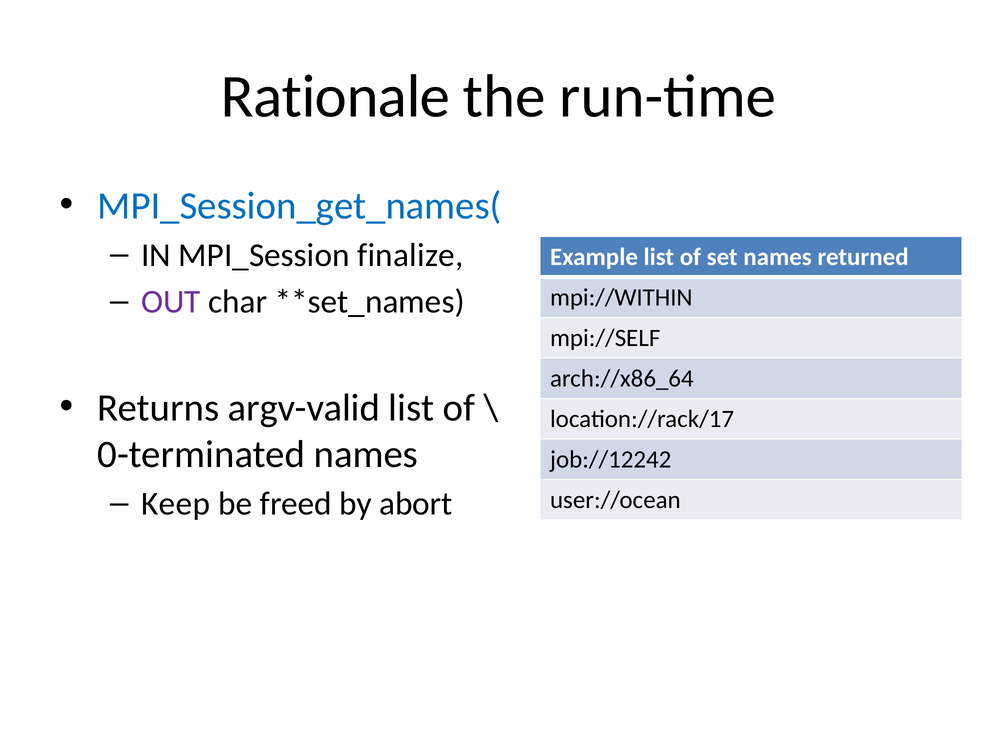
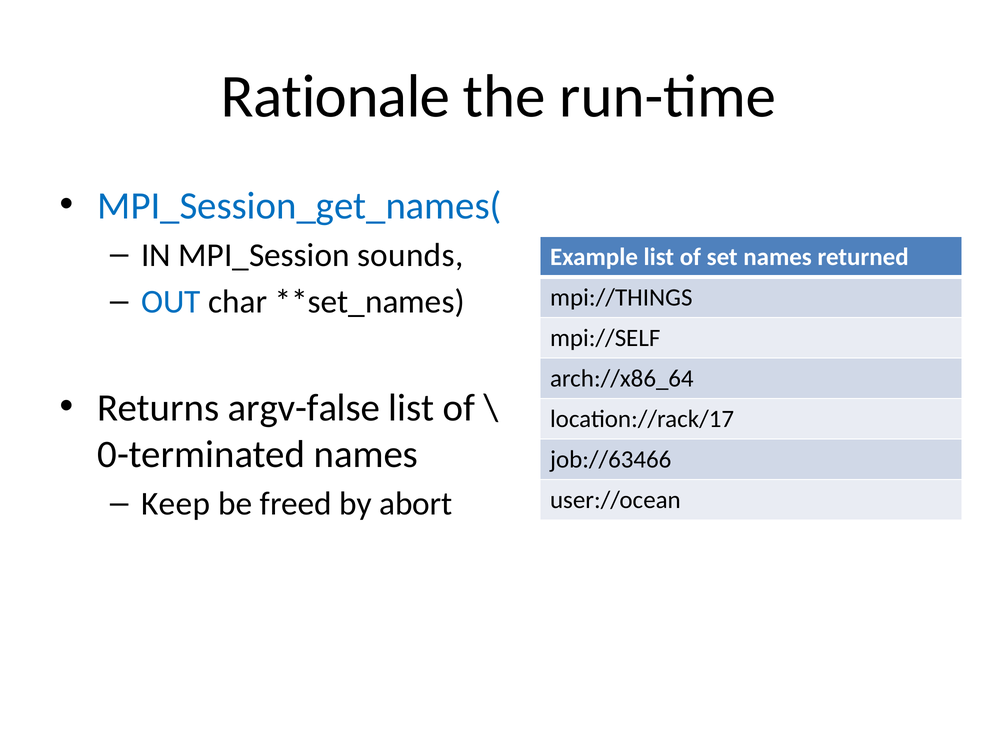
finalize: finalize -> sounds
OUT colour: purple -> blue
mpi://WITHIN: mpi://WITHIN -> mpi://THINGS
argv-valid: argv-valid -> argv-false
job://12242: job://12242 -> job://63466
